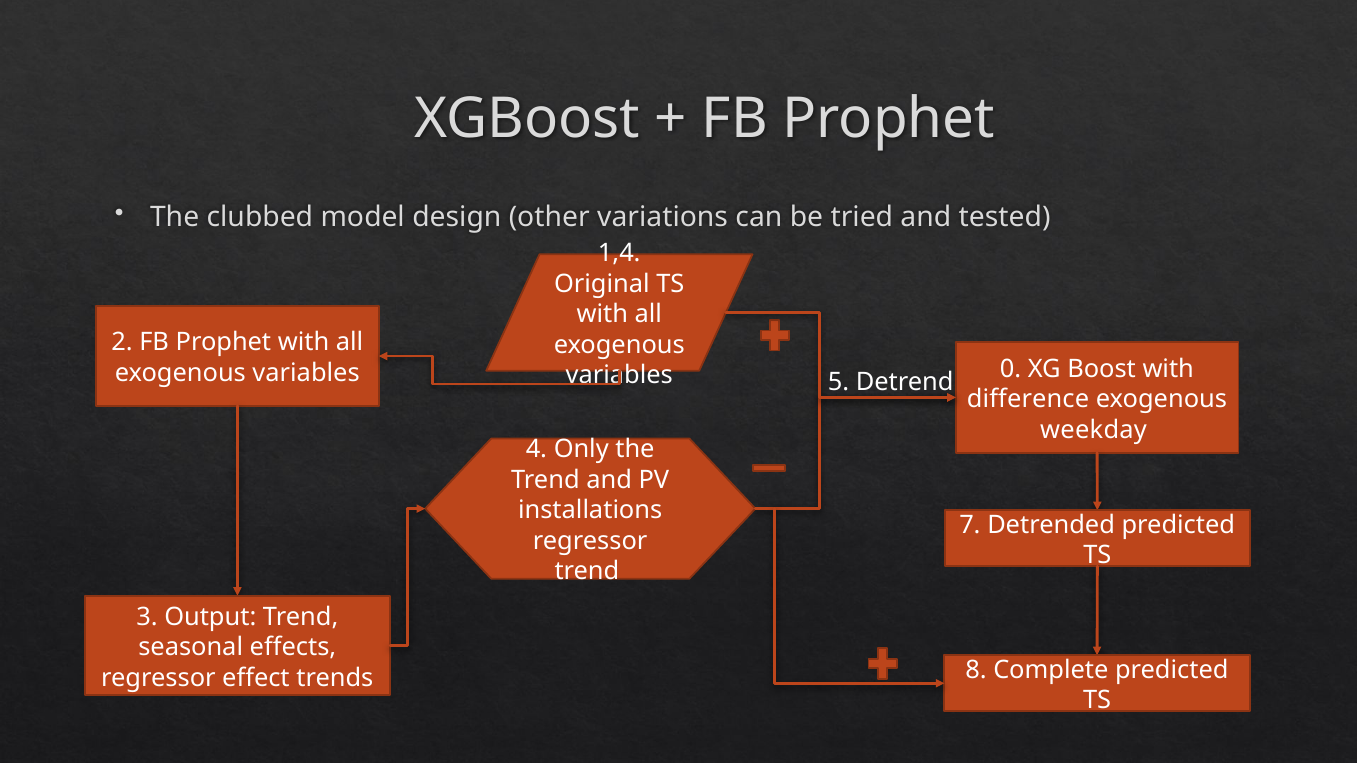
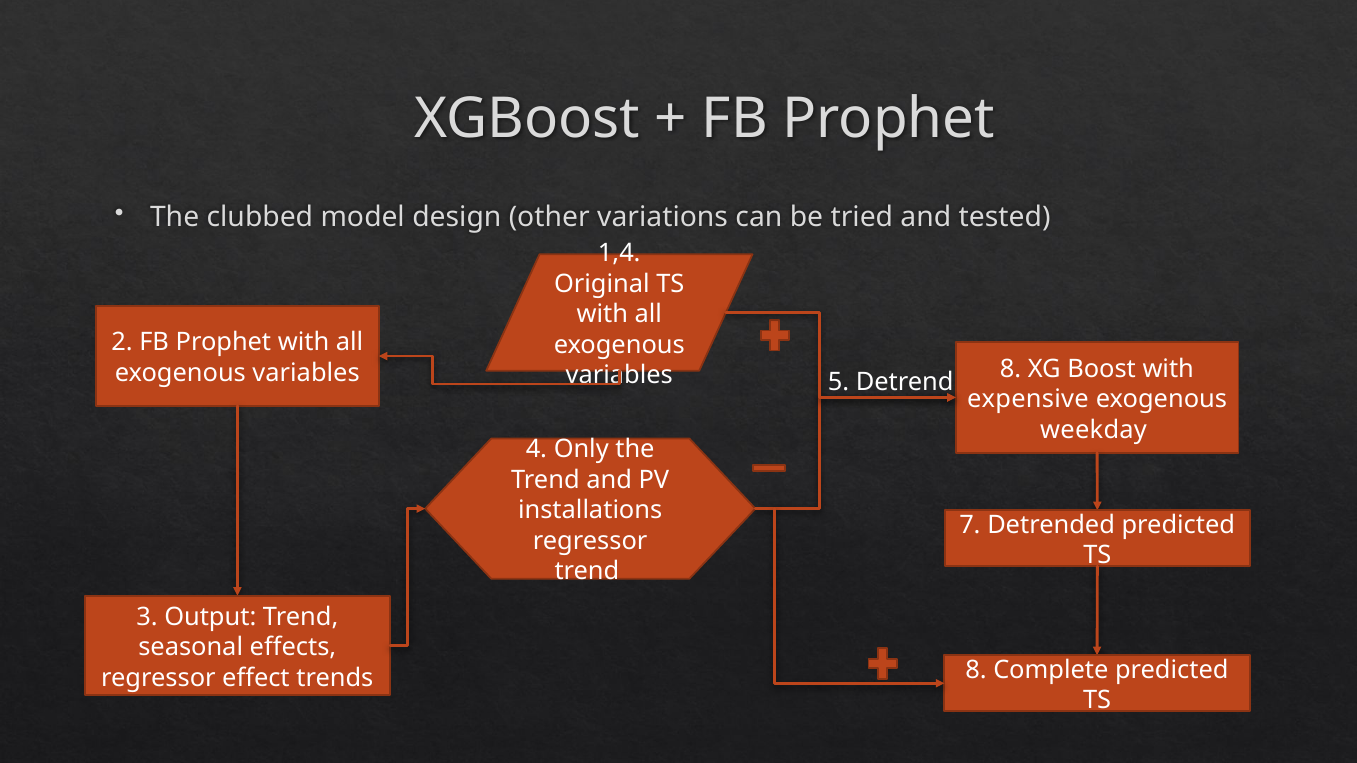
variables 0: 0 -> 8
difference: difference -> expensive
